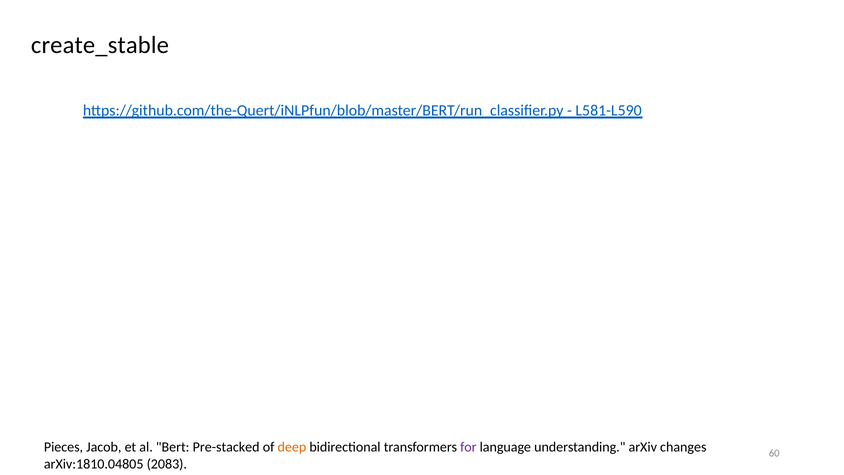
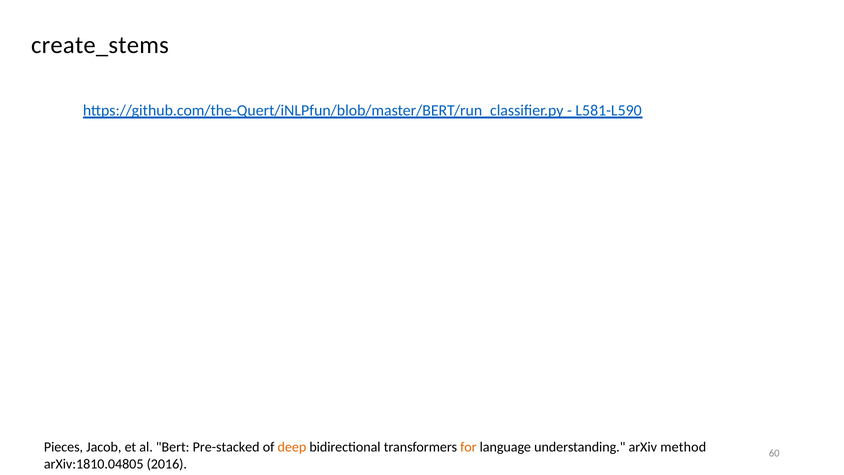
create_stable: create_stable -> create_stems
for colour: purple -> orange
changes: changes -> method
2083: 2083 -> 2016
